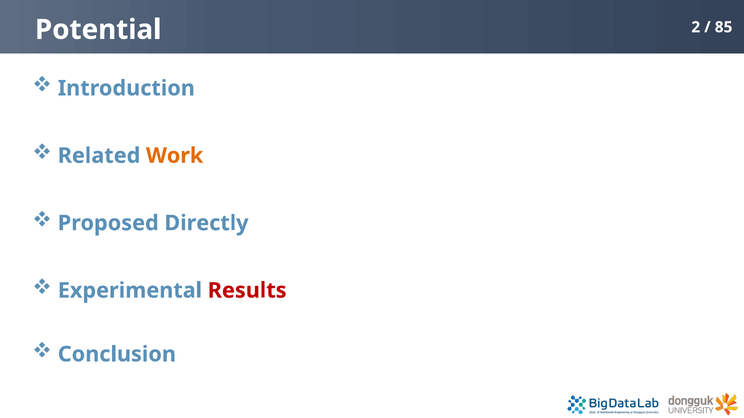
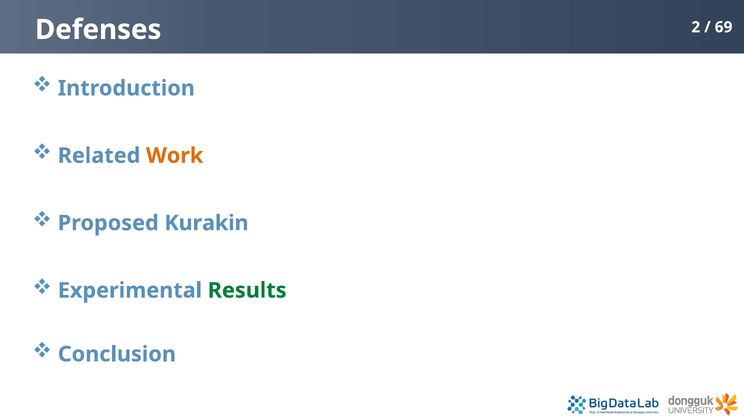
85: 85 -> 69
Potential: Potential -> Defenses
Directly: Directly -> Kurakin
Results colour: red -> green
